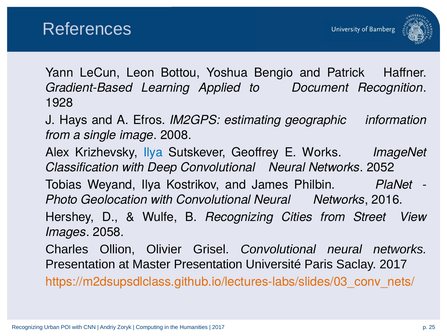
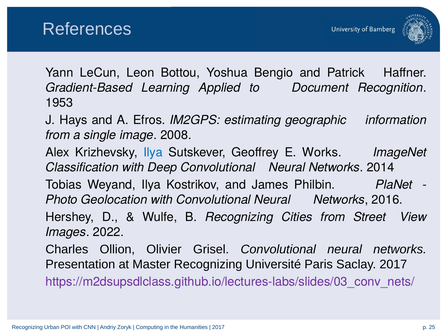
1928: 1928 -> 1953
2052: 2052 -> 2014
2058: 2058 -> 2022
Master Presentation: Presentation -> Recognizing
https://m2dsupsdlclass.github.io/lectures-labs/slides/03_conv_nets/ colour: orange -> purple
